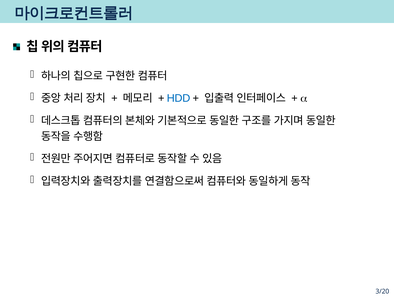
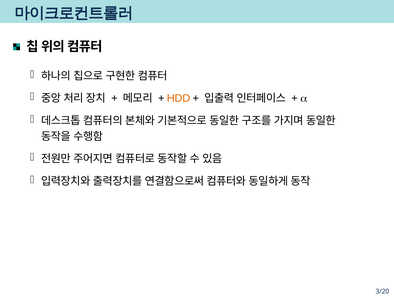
HDD colour: blue -> orange
